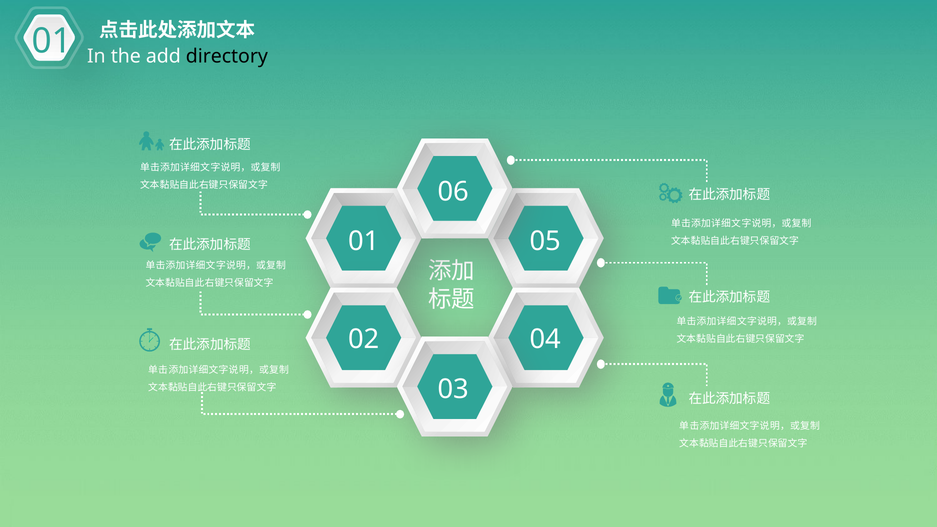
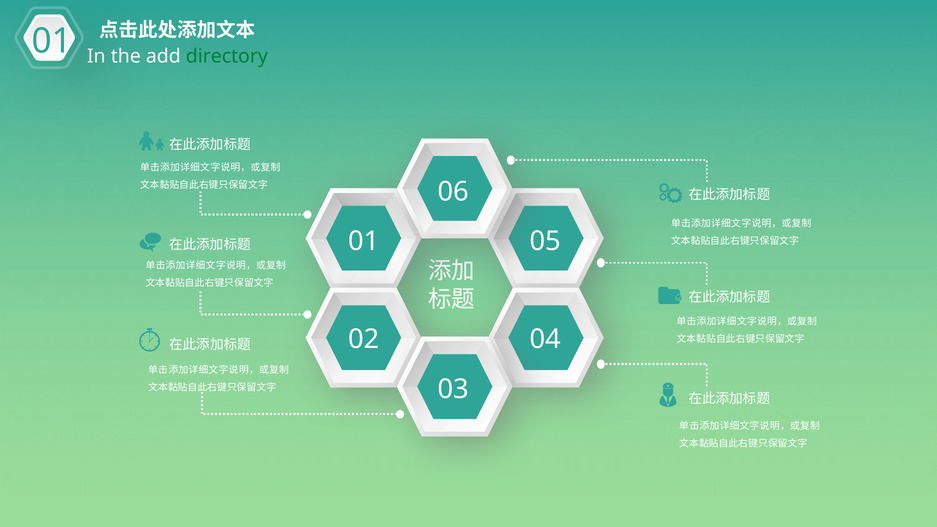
directory colour: black -> green
